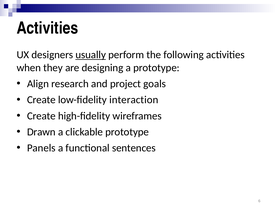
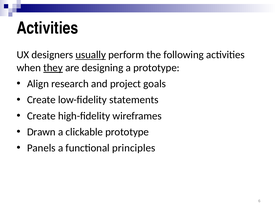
they underline: none -> present
interaction: interaction -> statements
sentences: sentences -> principles
